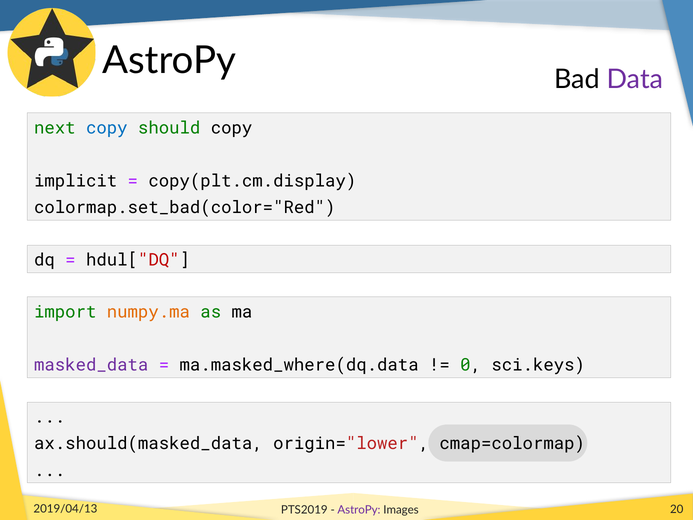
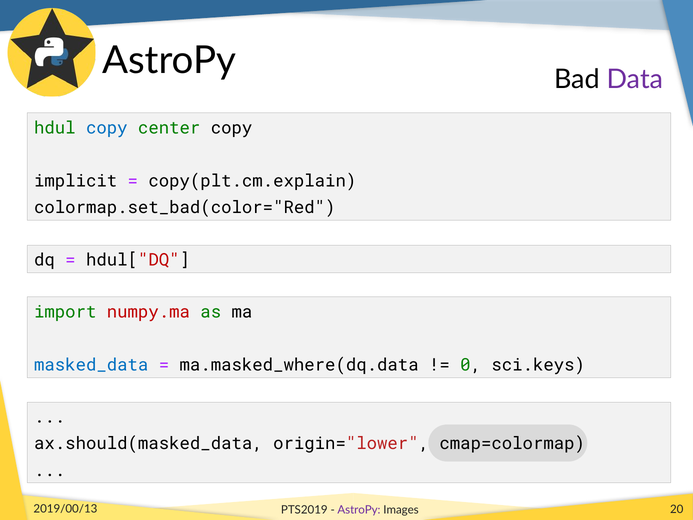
next: next -> hdul
should: should -> center
copy(plt.cm.display: copy(plt.cm.display -> copy(plt.cm.explain
numpy.ma colour: orange -> red
masked_data colour: purple -> blue
2019/04/13: 2019/04/13 -> 2019/00/13
